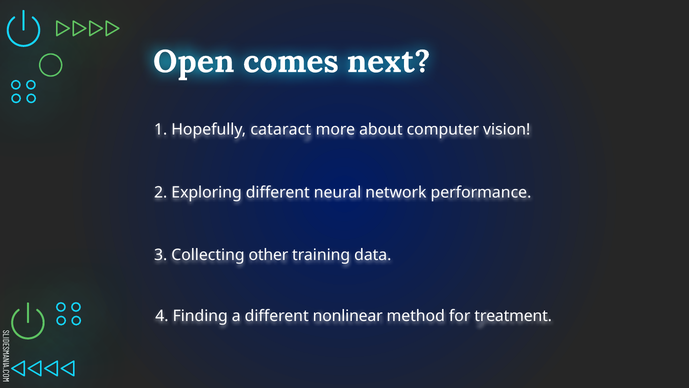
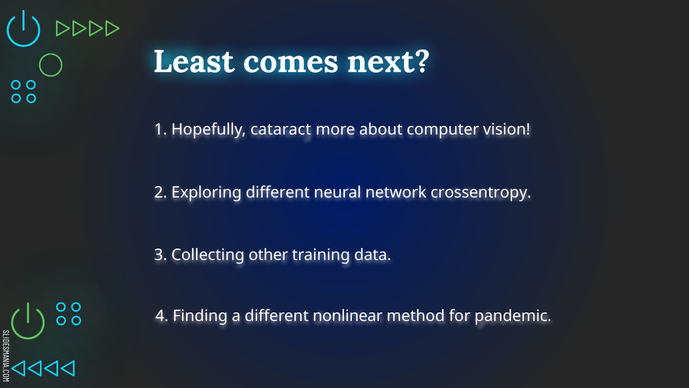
Open: Open -> Least
performance: performance -> crossentropy
treatment: treatment -> pandemic
